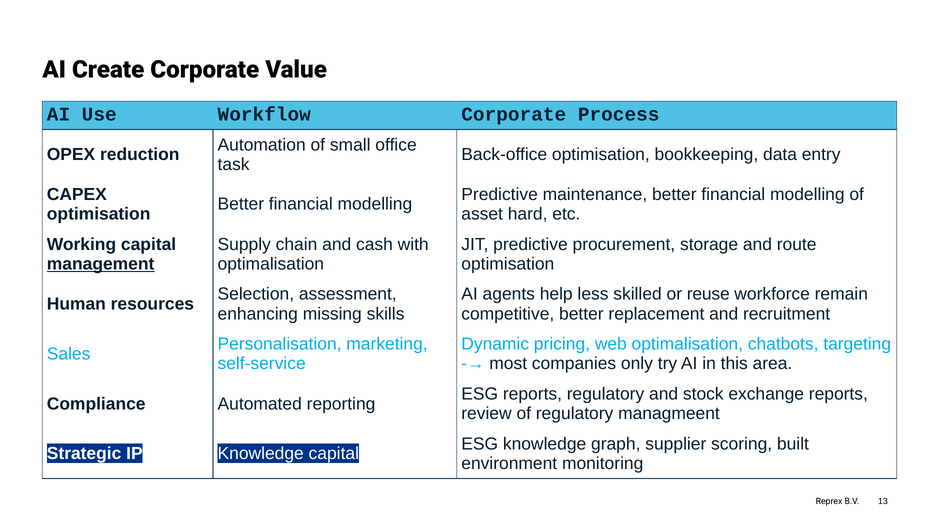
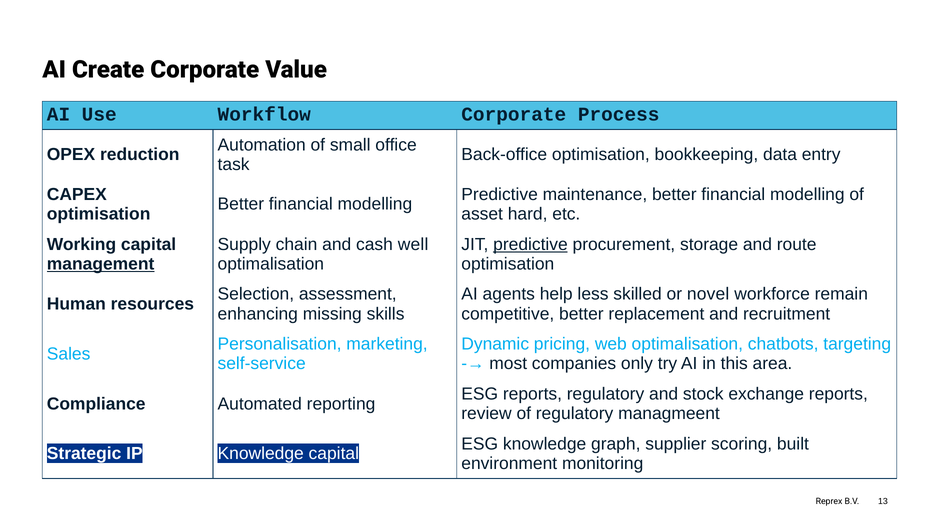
with: with -> well
predictive at (530, 244) underline: none -> present
reuse: reuse -> novel
